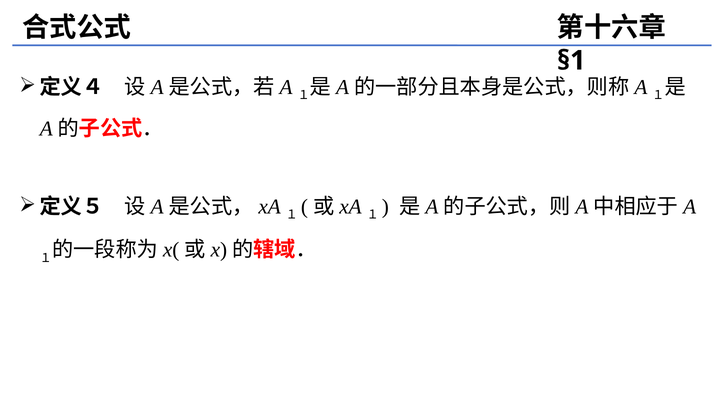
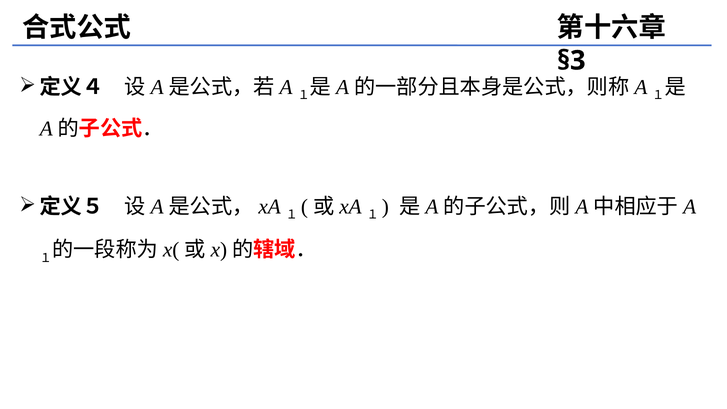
§1: §1 -> §3
